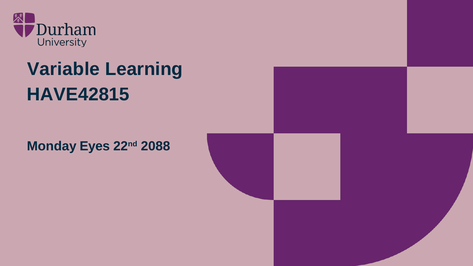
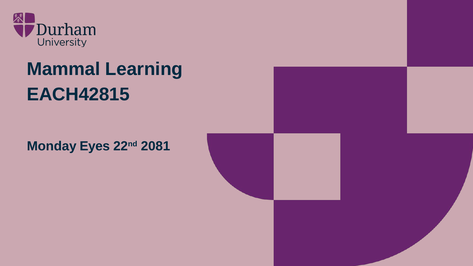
Variable: Variable -> Mammal
HAVE42815: HAVE42815 -> EACH42815
2088: 2088 -> 2081
